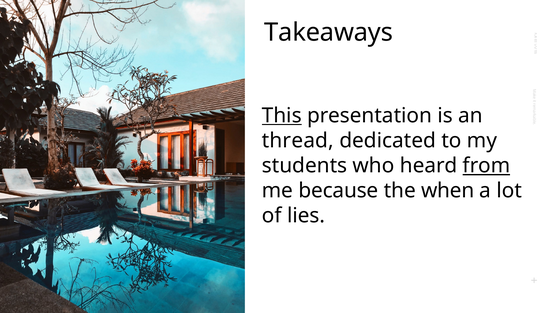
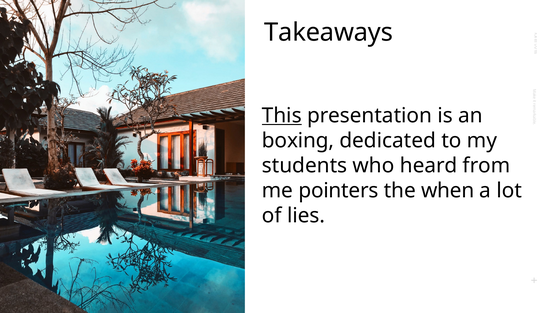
thread: thread -> boxing
from underline: present -> none
because: because -> pointers
